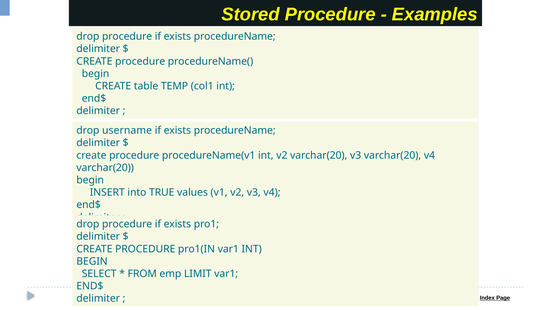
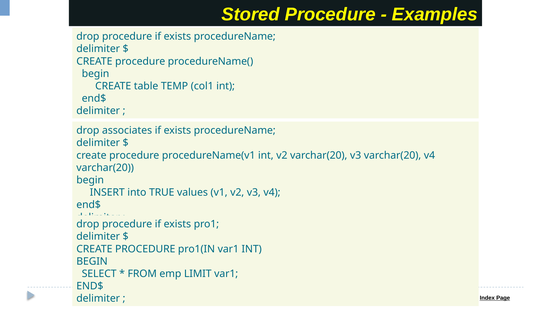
username: username -> associates
